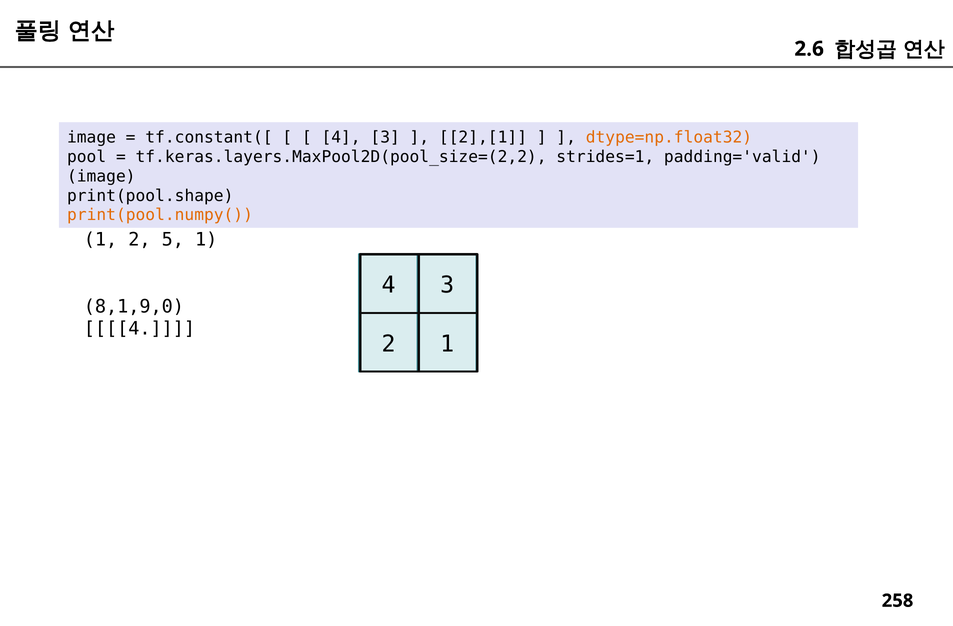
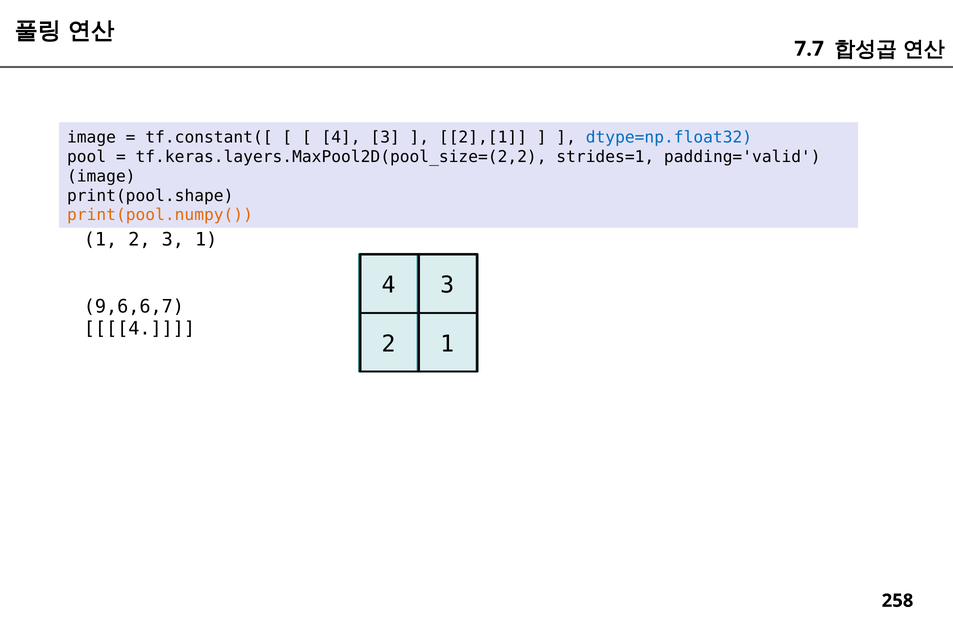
2.6: 2.6 -> 7.7
dtype=np.float32 colour: orange -> blue
2 5: 5 -> 3
8,1,9,0: 8,1,9,0 -> 9,6,6,7
